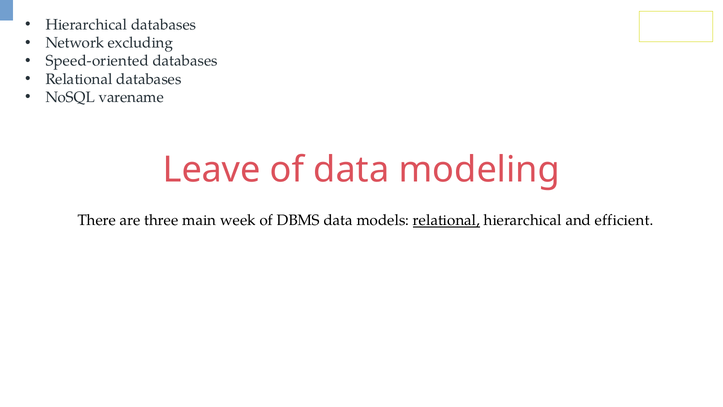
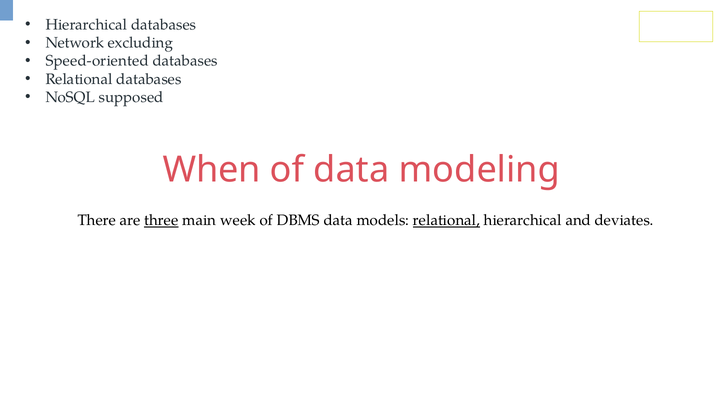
varename: varename -> supposed
Leave: Leave -> When
three underline: none -> present
efficient: efficient -> deviates
